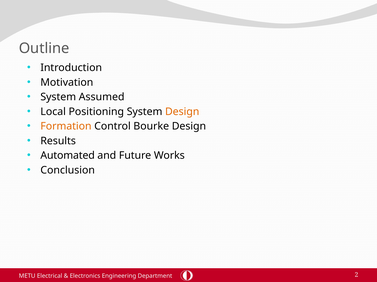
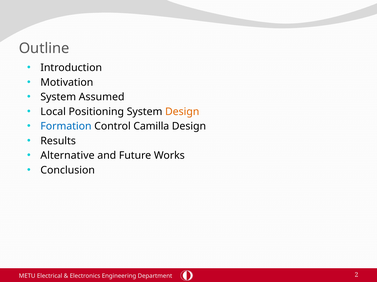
Formation colour: orange -> blue
Bourke: Bourke -> Camilla
Automated: Automated -> Alternative
